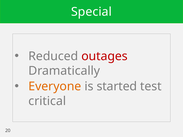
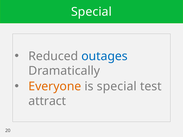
outages colour: red -> blue
is started: started -> special
critical: critical -> attract
